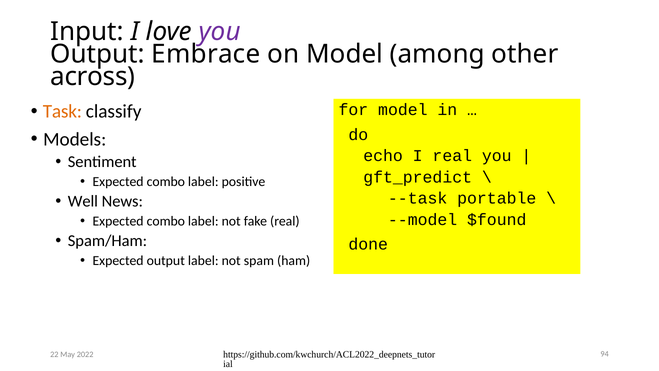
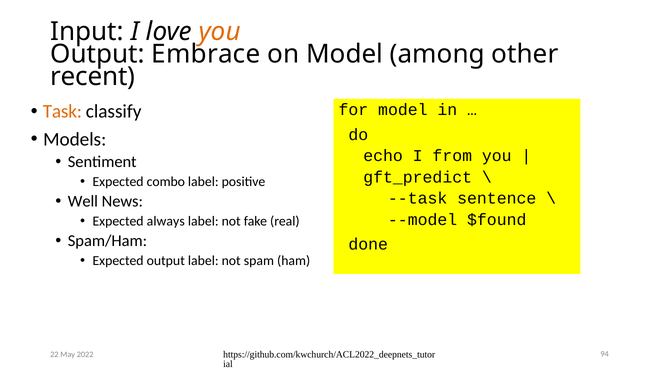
you at (220, 32) colour: purple -> orange
across: across -> recent
I real: real -> from
portable: portable -> sentence
combo at (166, 221): combo -> always
